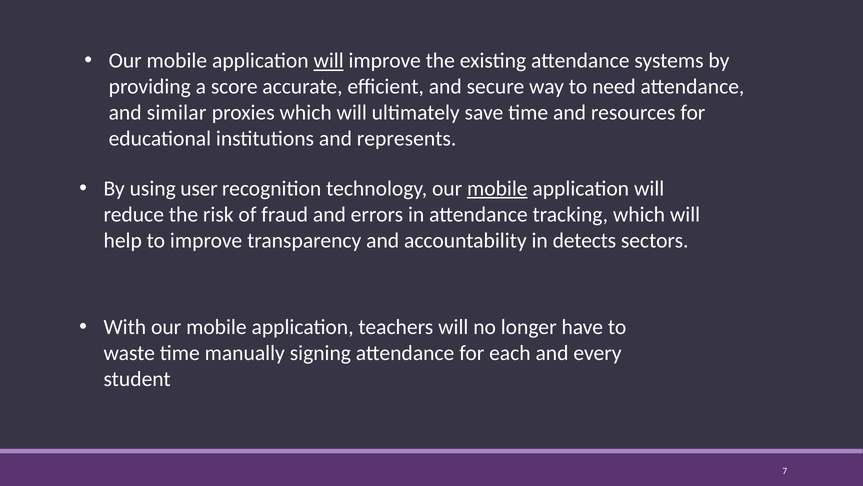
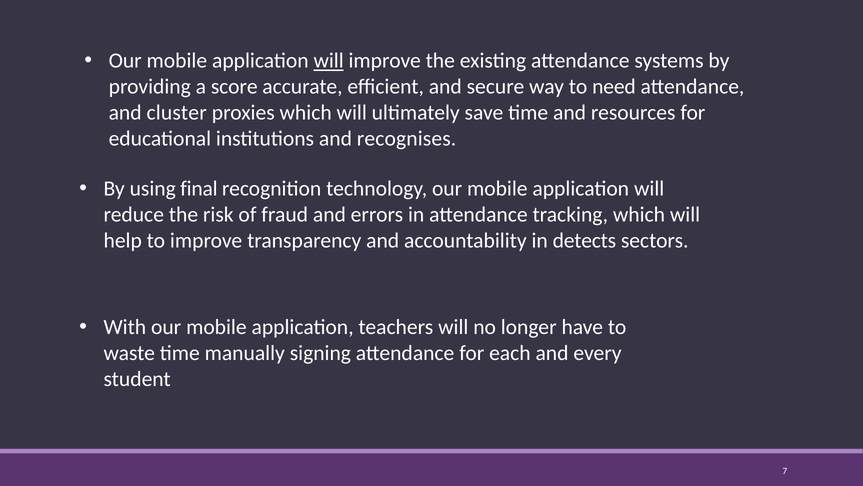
similar: similar -> cluster
represents: represents -> recognises
user: user -> final
mobile at (497, 188) underline: present -> none
